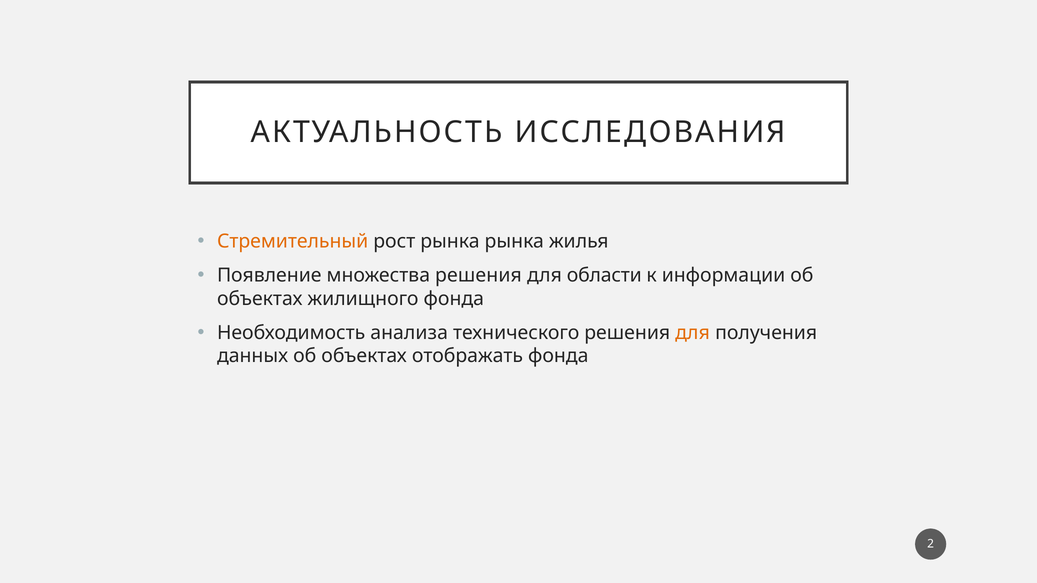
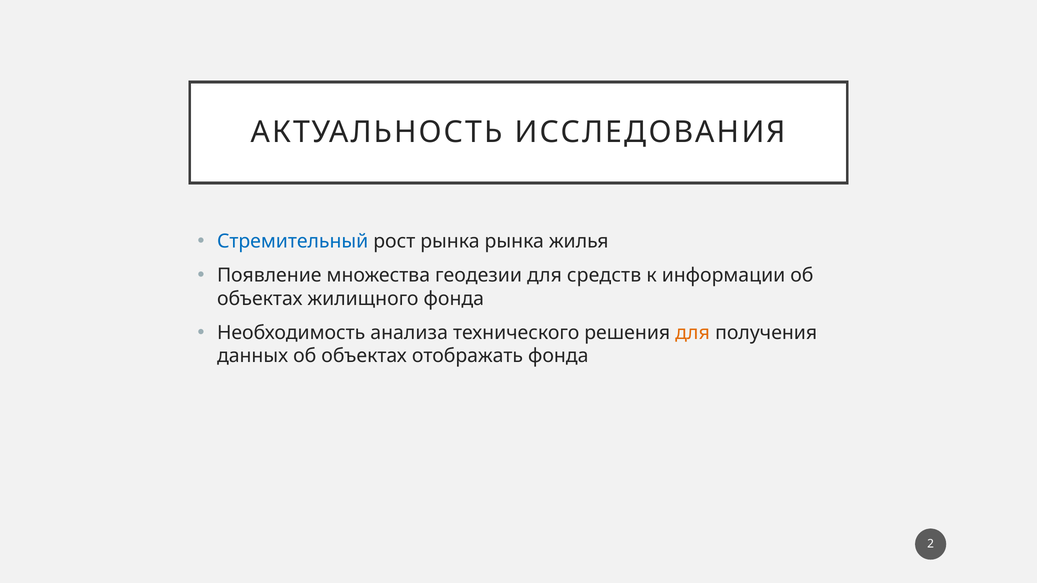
Стремительный colour: orange -> blue
множества решения: решения -> геодезии
области: области -> средств
